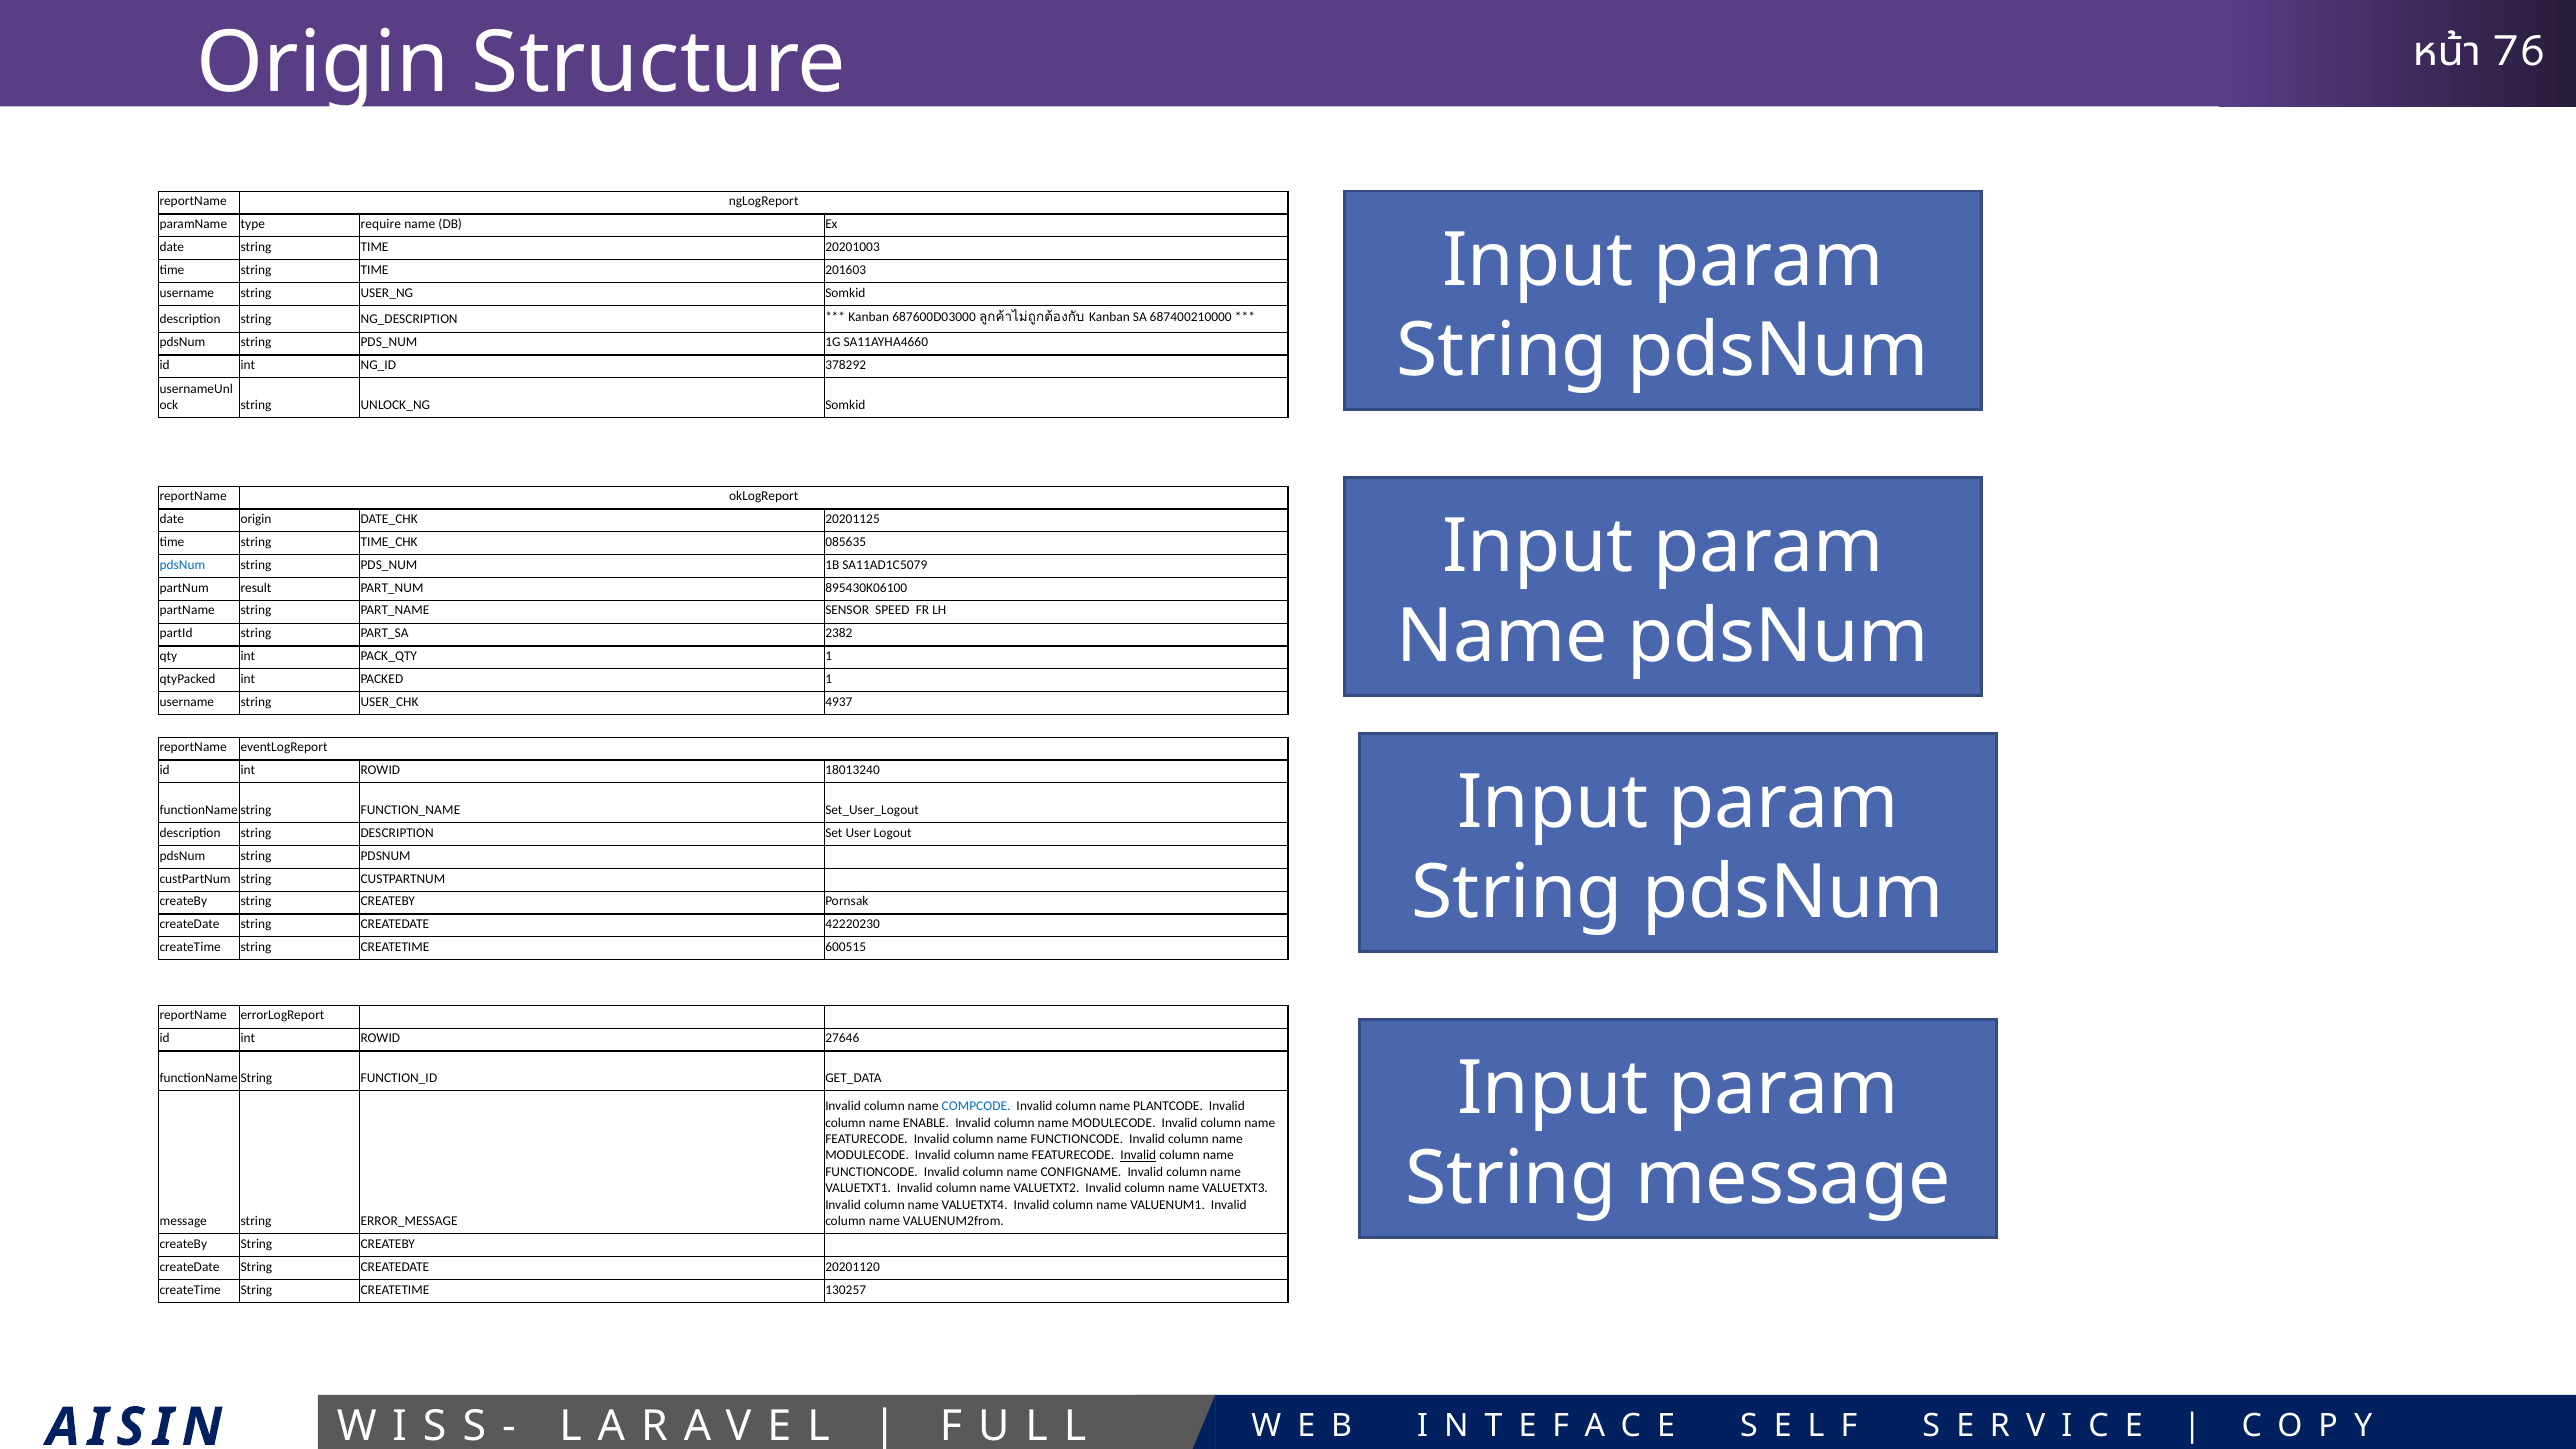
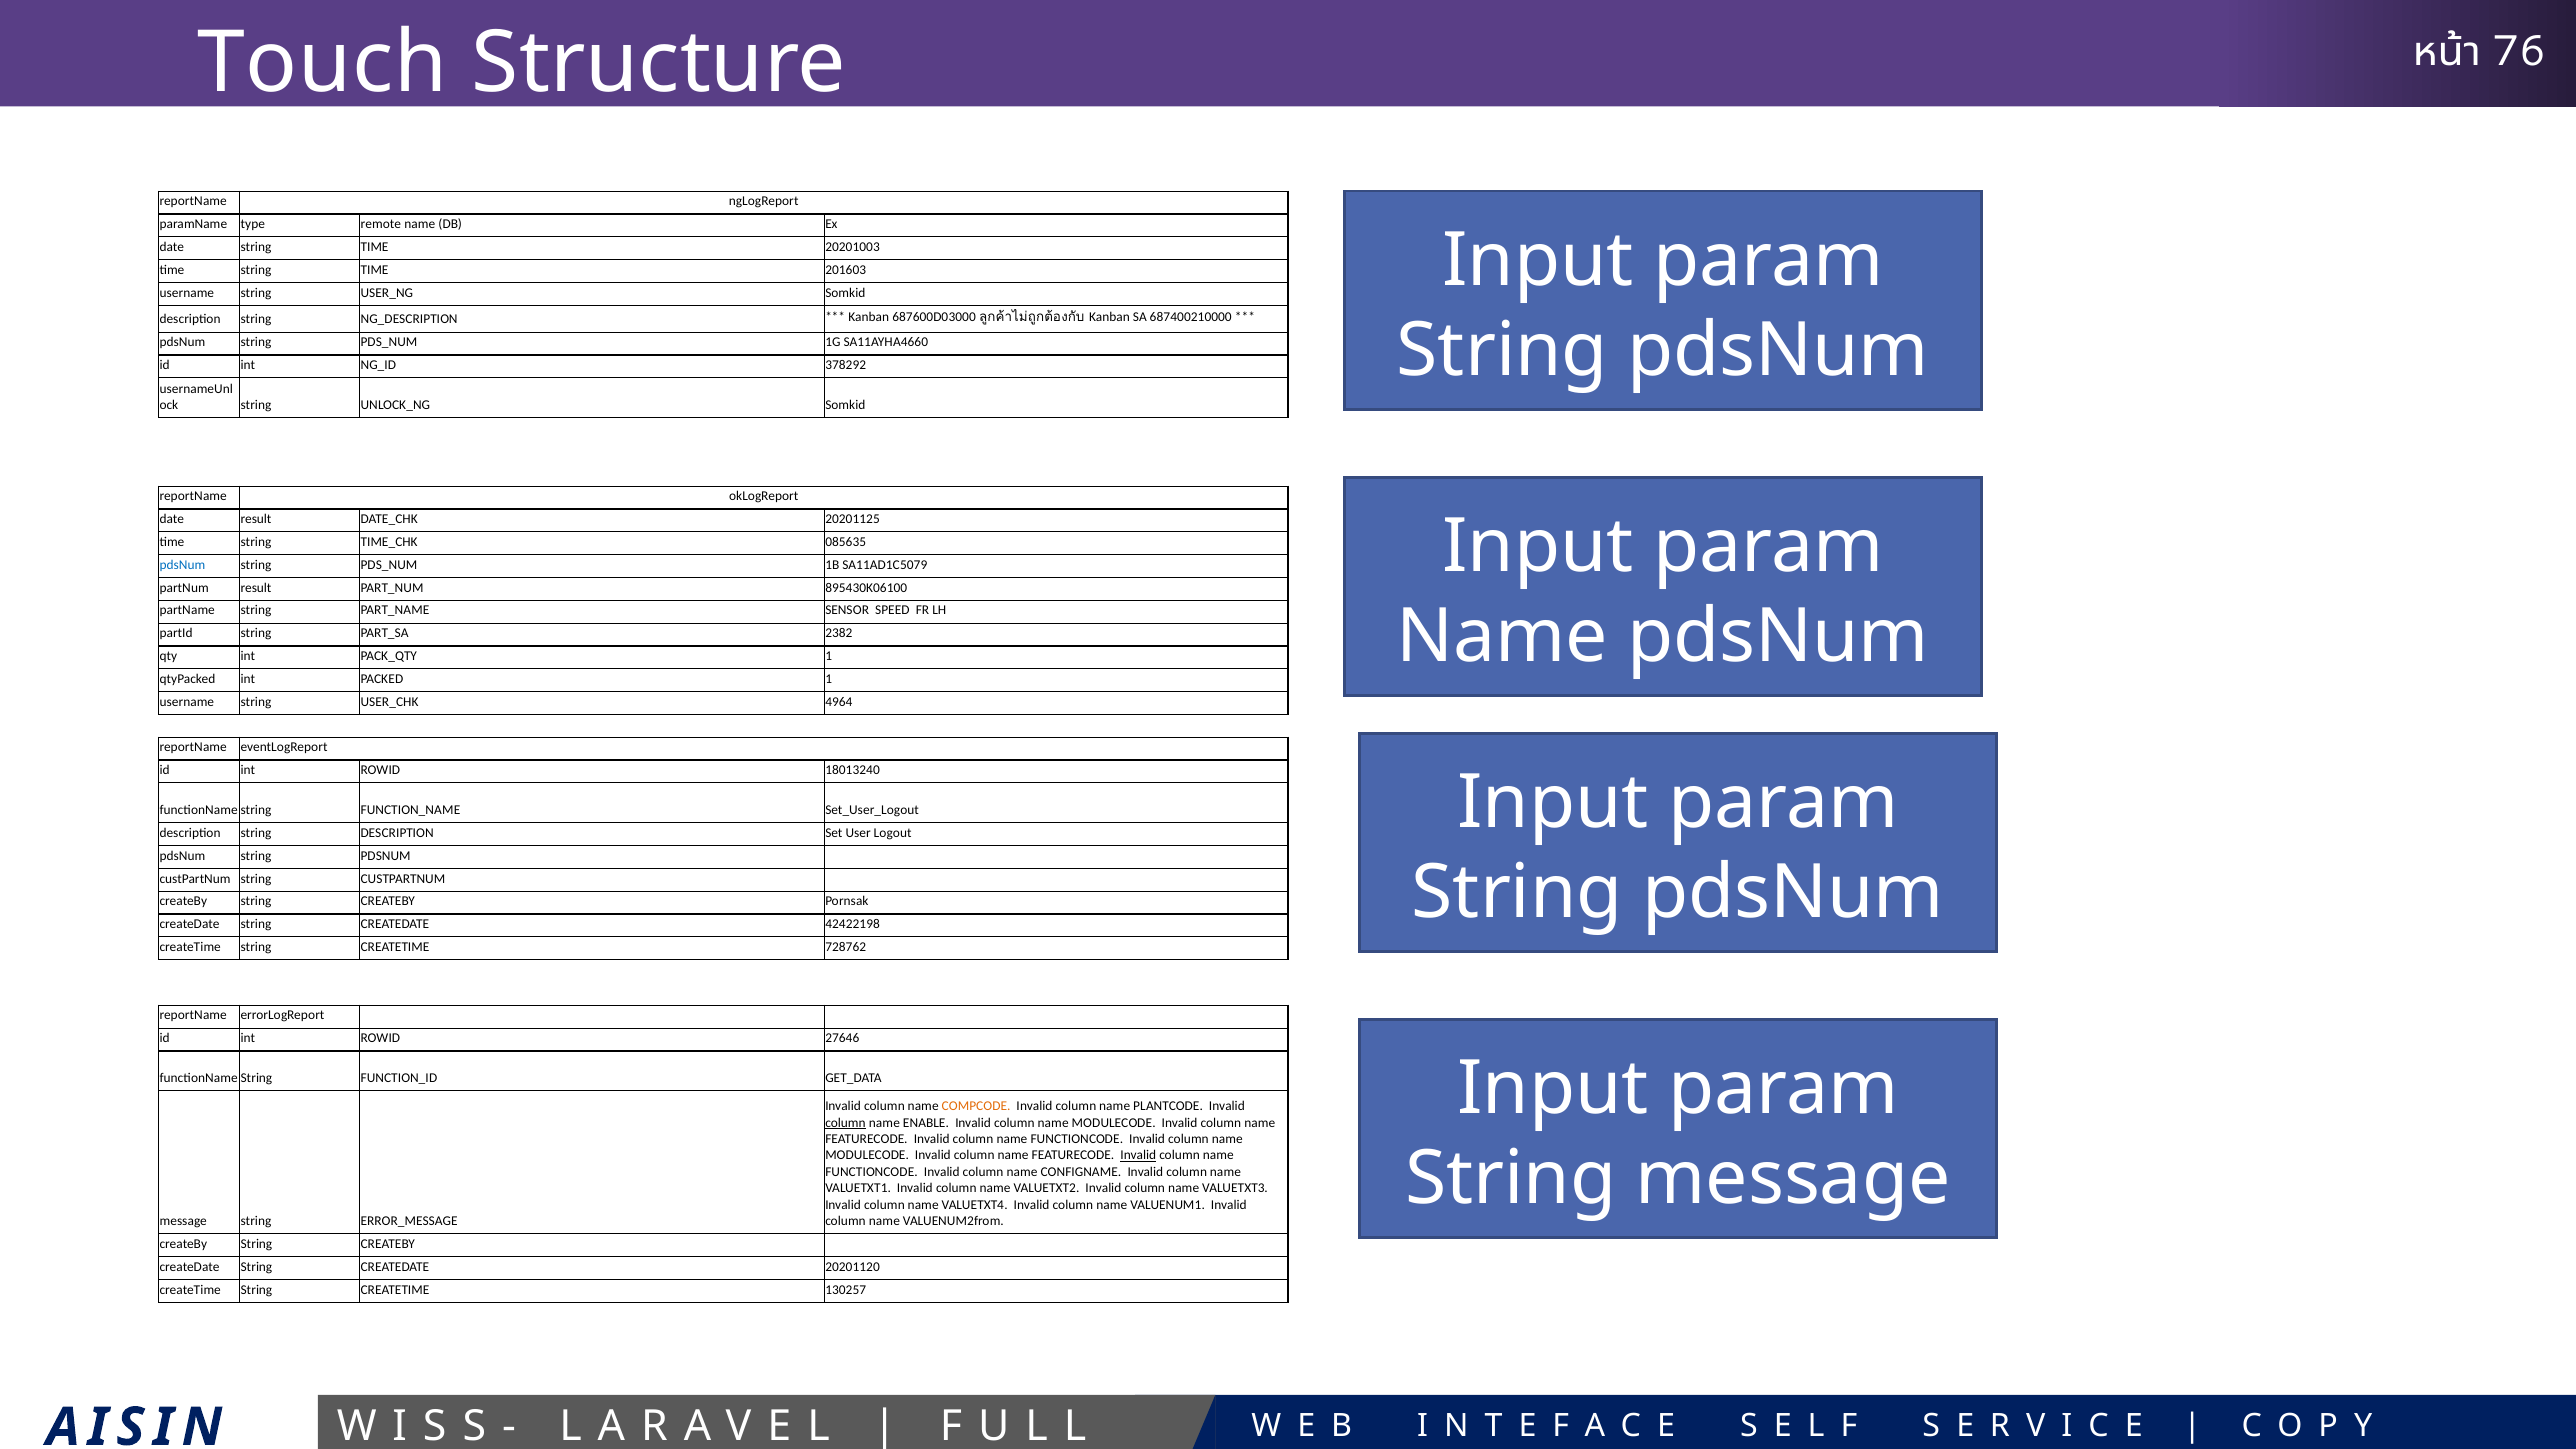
Origin at (323, 63): Origin -> Touch
require: require -> remote
date origin: origin -> result
4937: 4937 -> 4964
42220230: 42220230 -> 42422198
600515: 600515 -> 728762
COMPCODE colour: blue -> orange
column at (845, 1123) underline: none -> present
